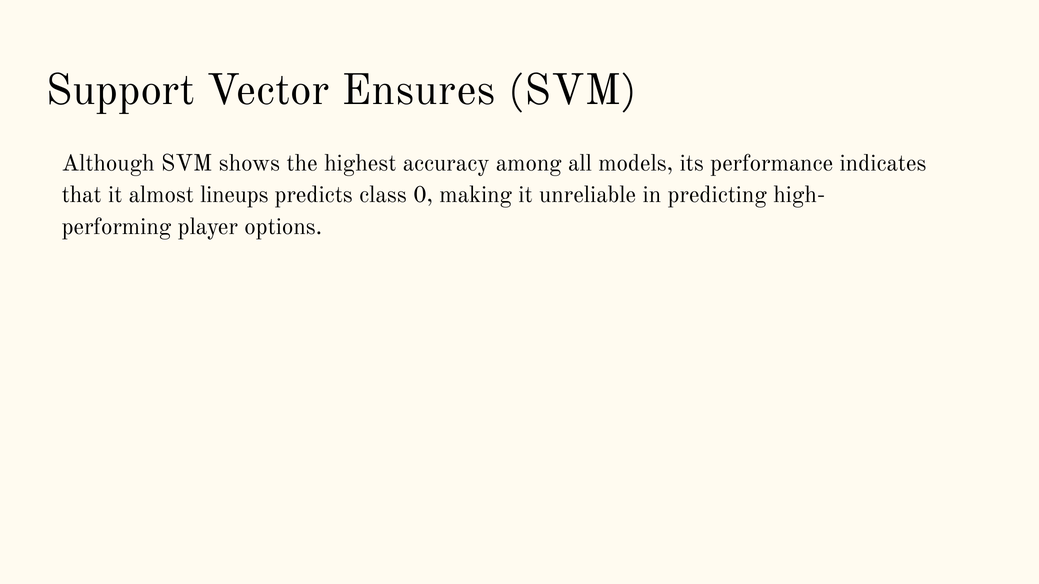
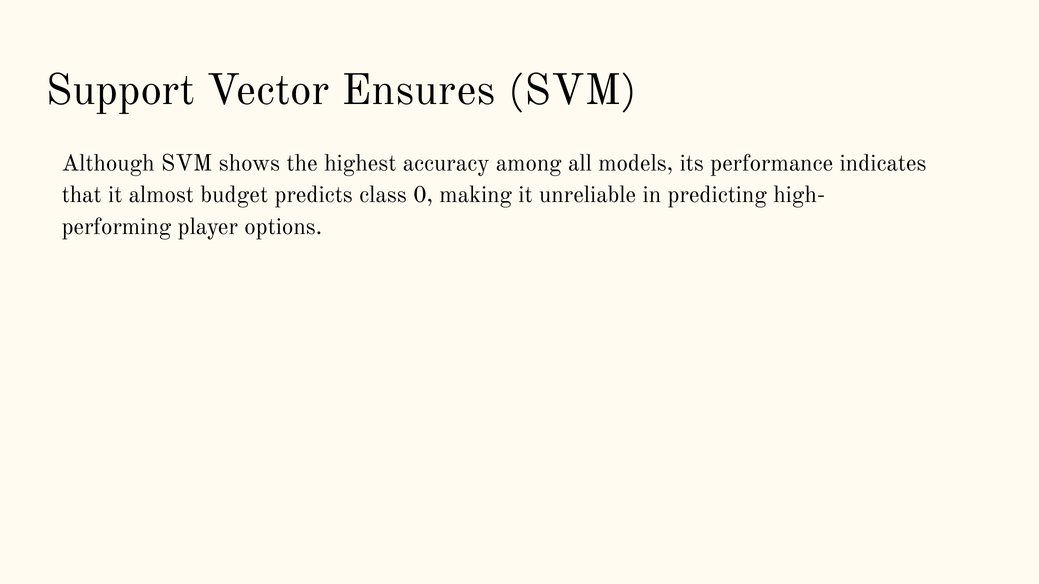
lineups: lineups -> budget
